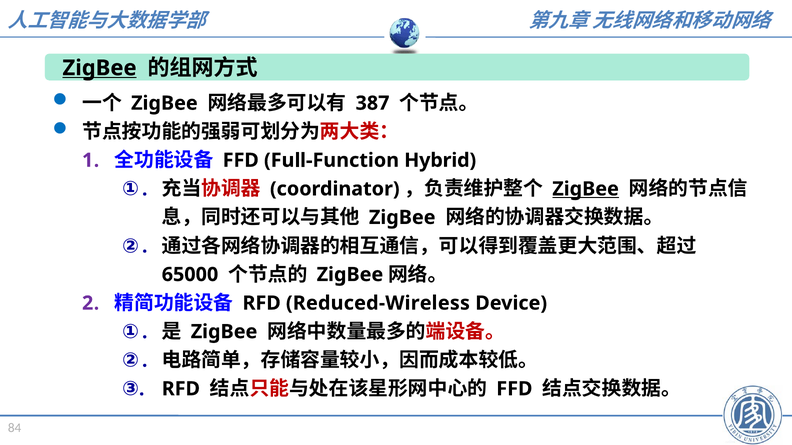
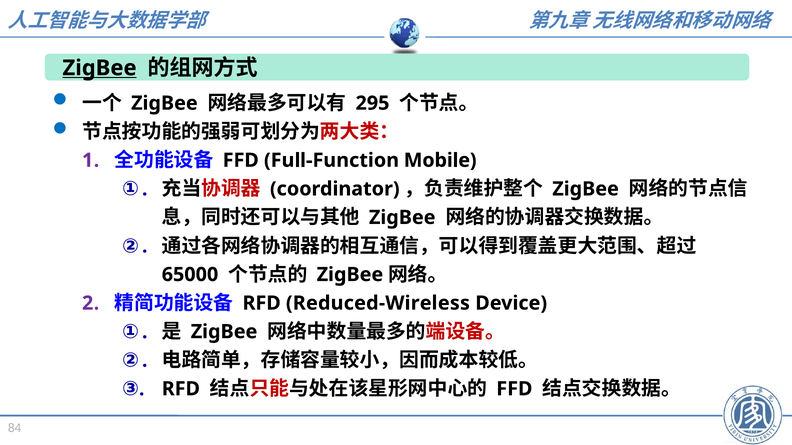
387: 387 -> 295
Hybrid: Hybrid -> Mobile
ZigBee at (586, 189) underline: present -> none
